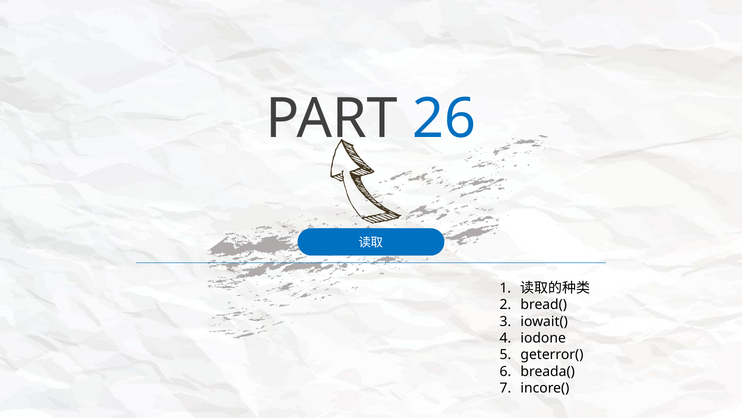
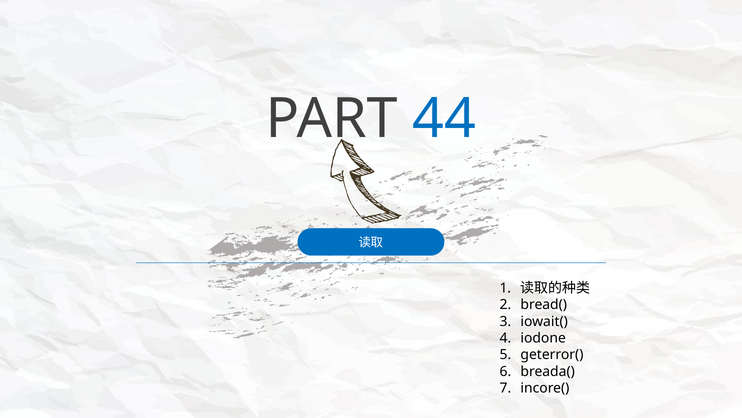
26: 26 -> 44
